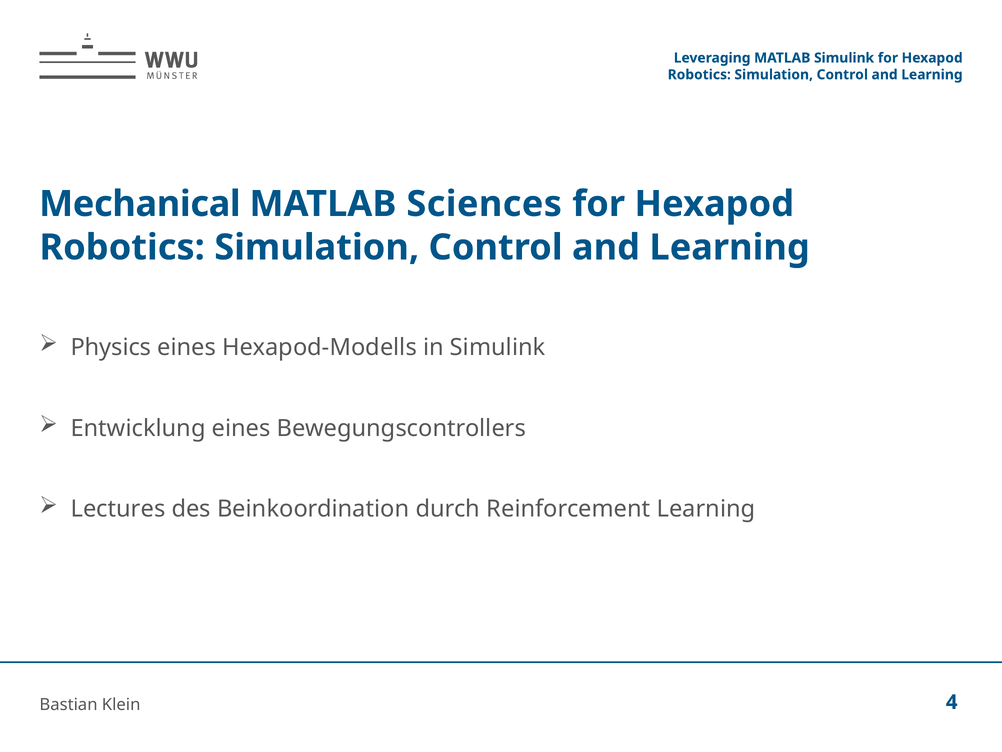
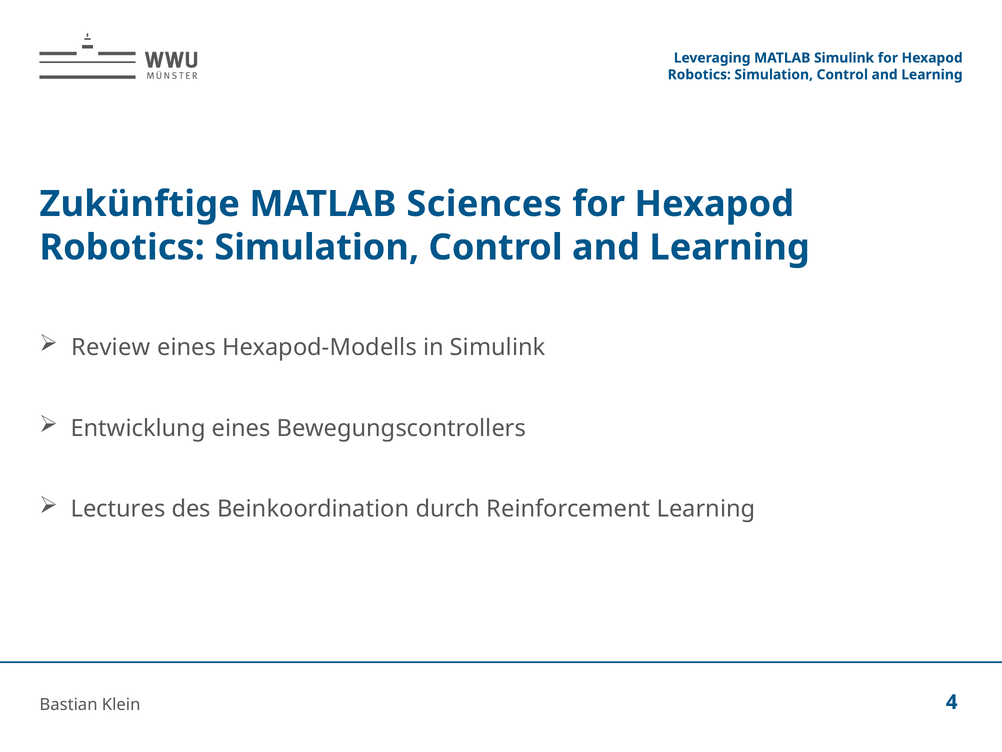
Mechanical: Mechanical -> Zukünftige
Physics: Physics -> Review
